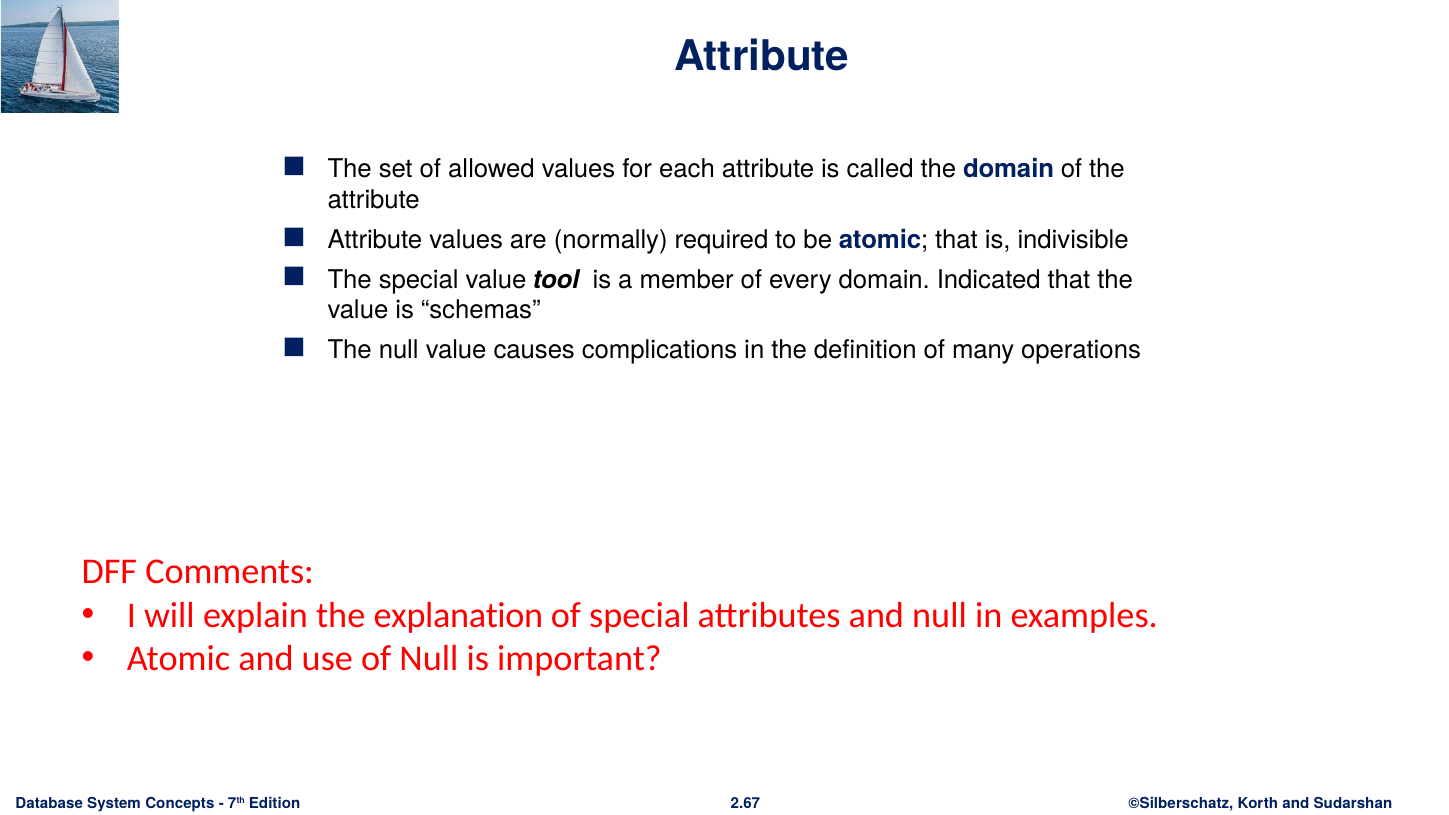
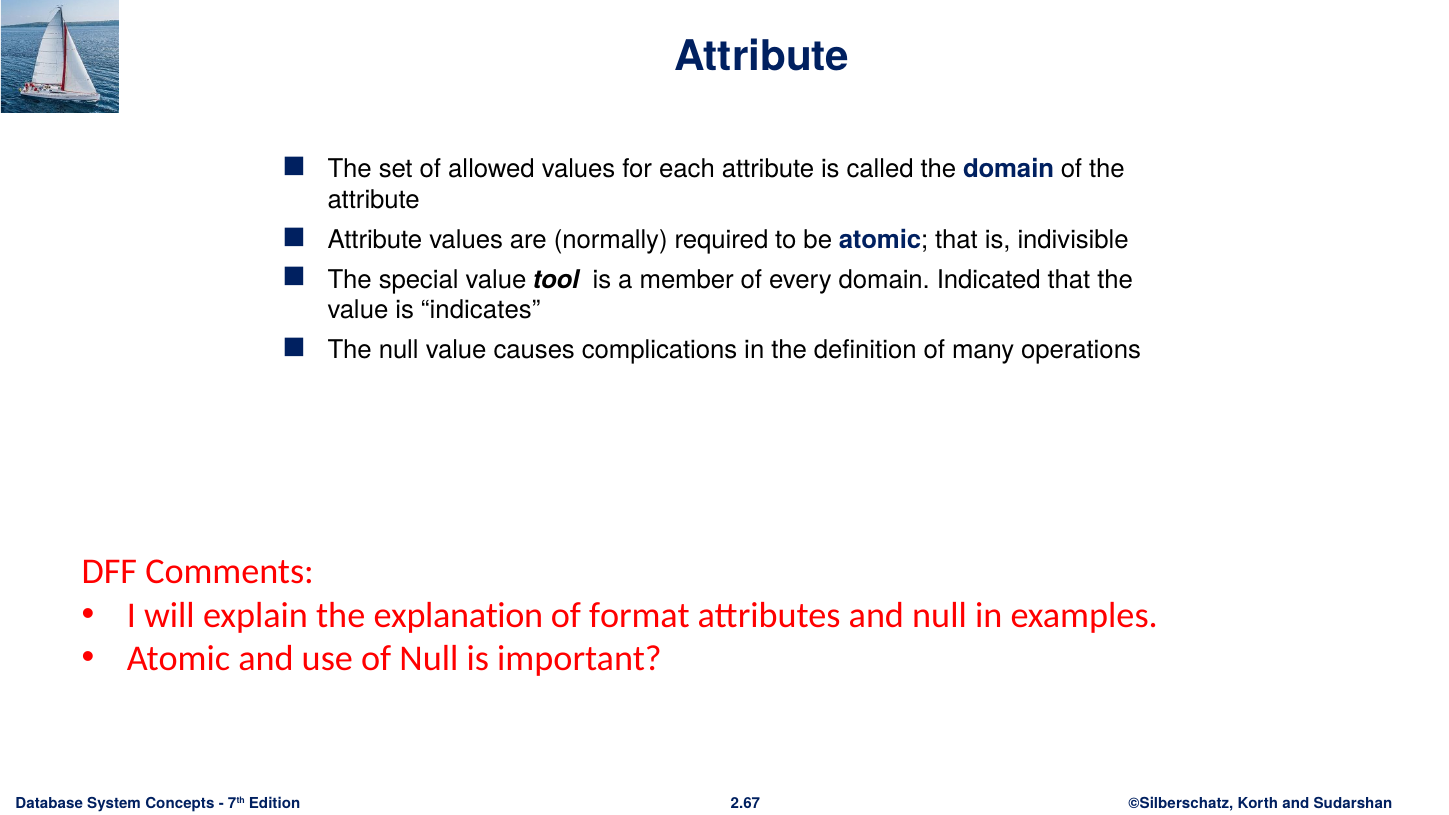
schemas: schemas -> indicates
of special: special -> format
